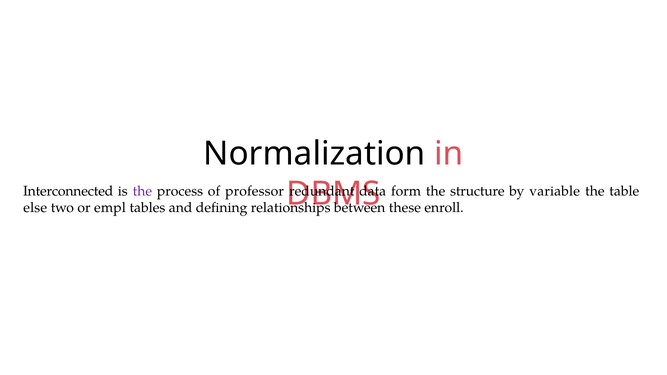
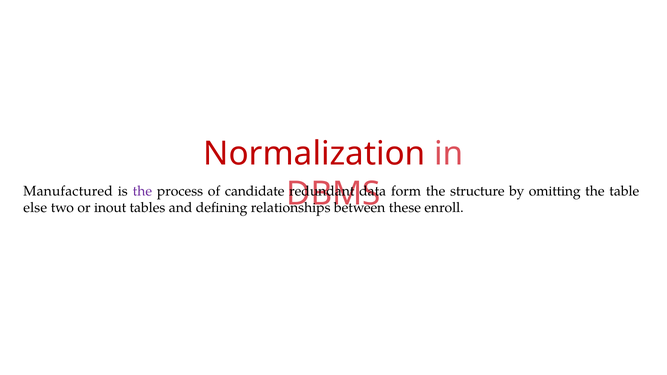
Normalization colour: black -> red
Interconnected: Interconnected -> Manufactured
professor: professor -> candidate
variable: variable -> omitting
empl: empl -> inout
